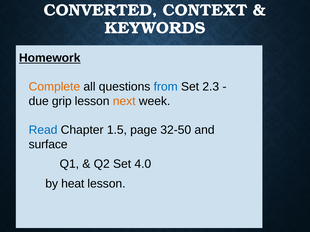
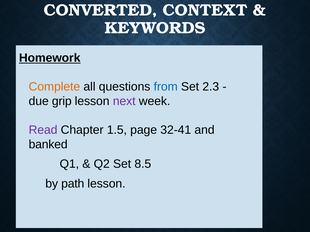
next colour: orange -> purple
Read colour: blue -> purple
32-50: 32-50 -> 32-41
surface: surface -> banked
4.0: 4.0 -> 8.5
heat: heat -> path
